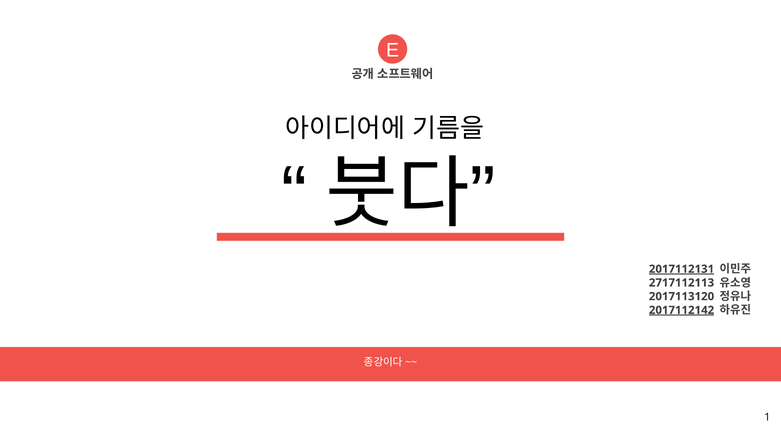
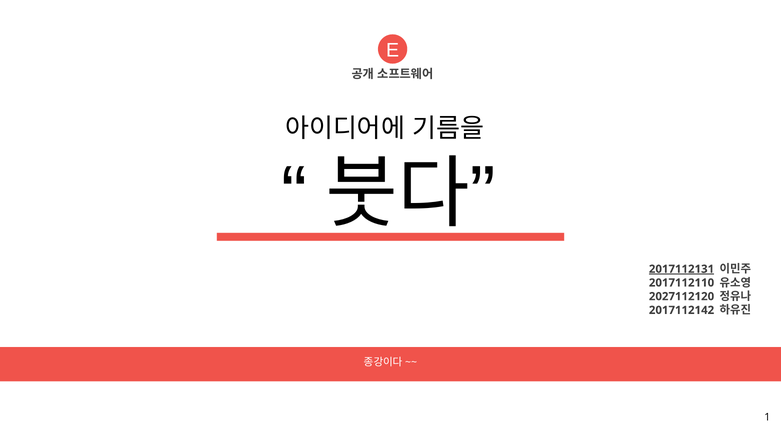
2717112113: 2717112113 -> 2017112110
2017113120: 2017113120 -> 2027112120
2017112142 underline: present -> none
